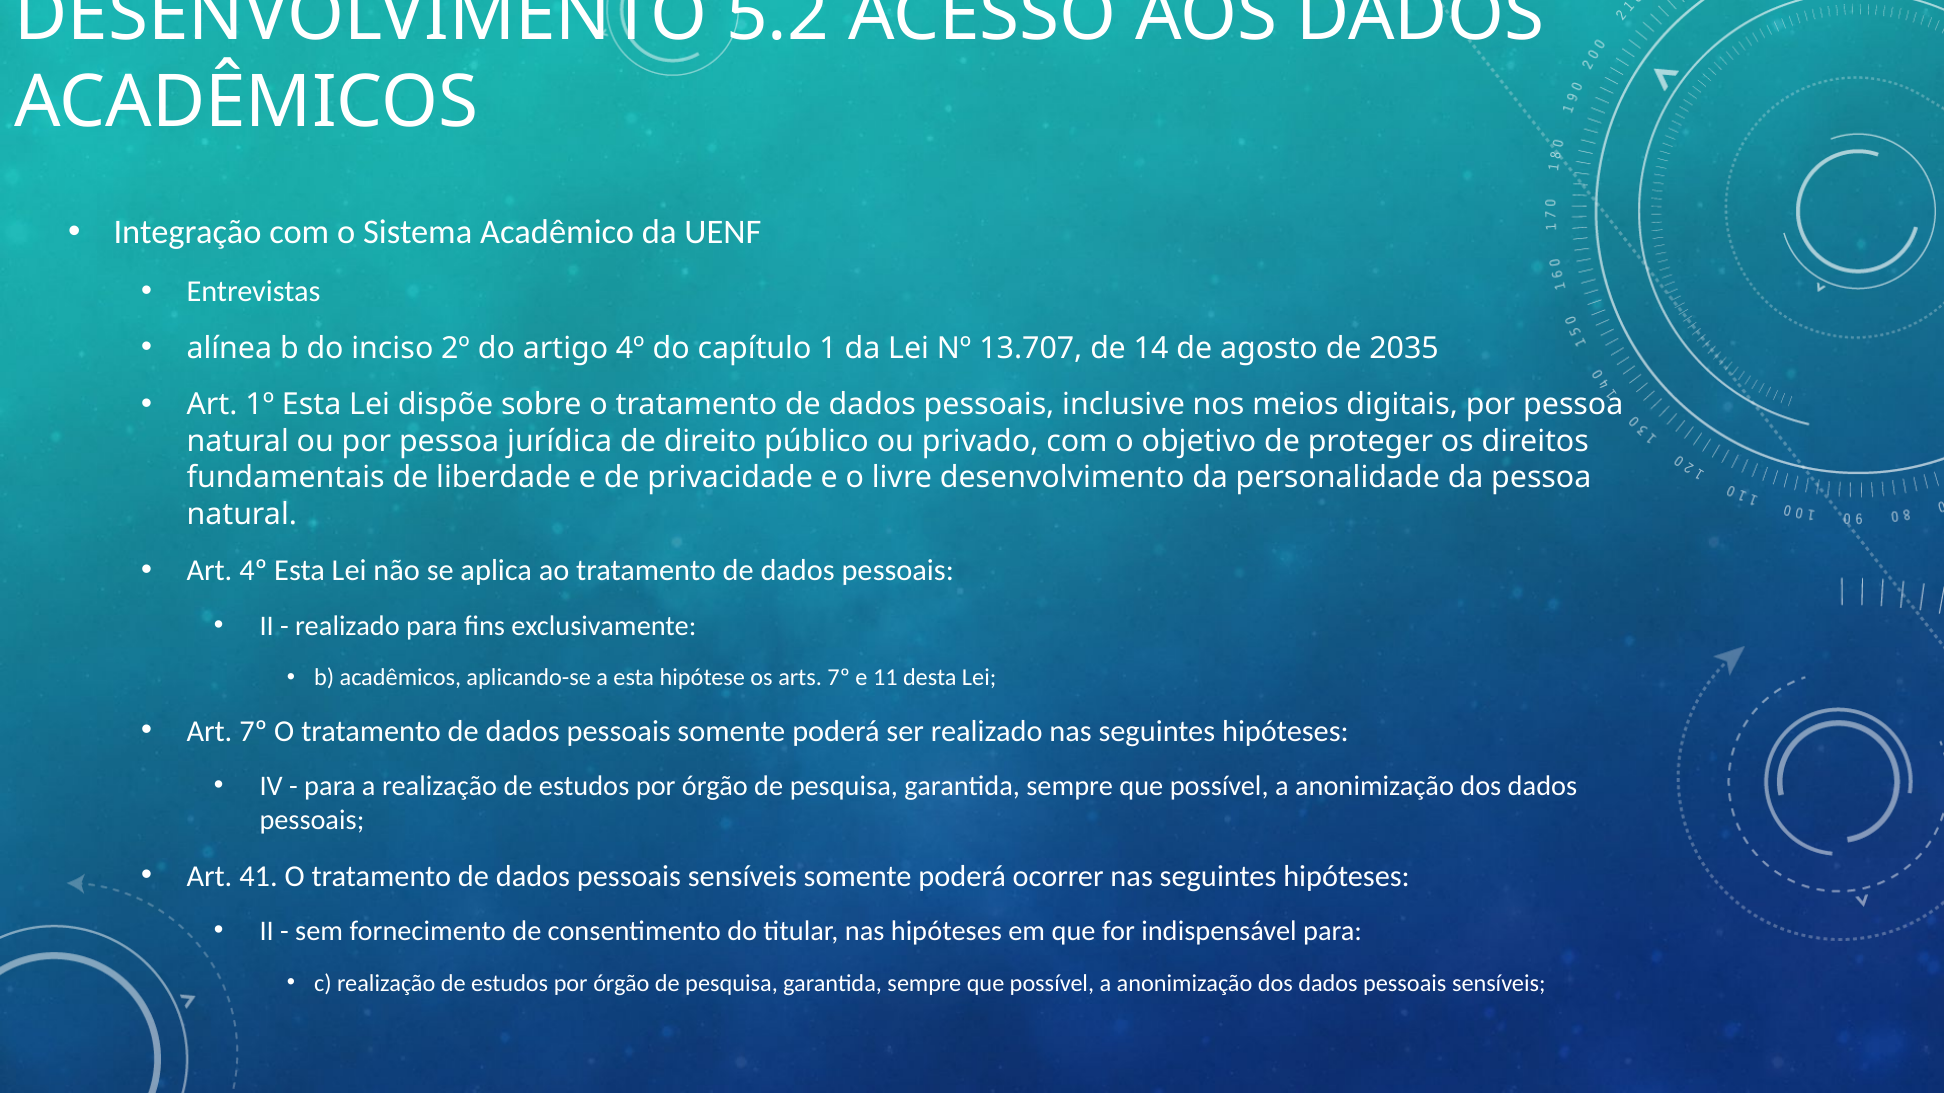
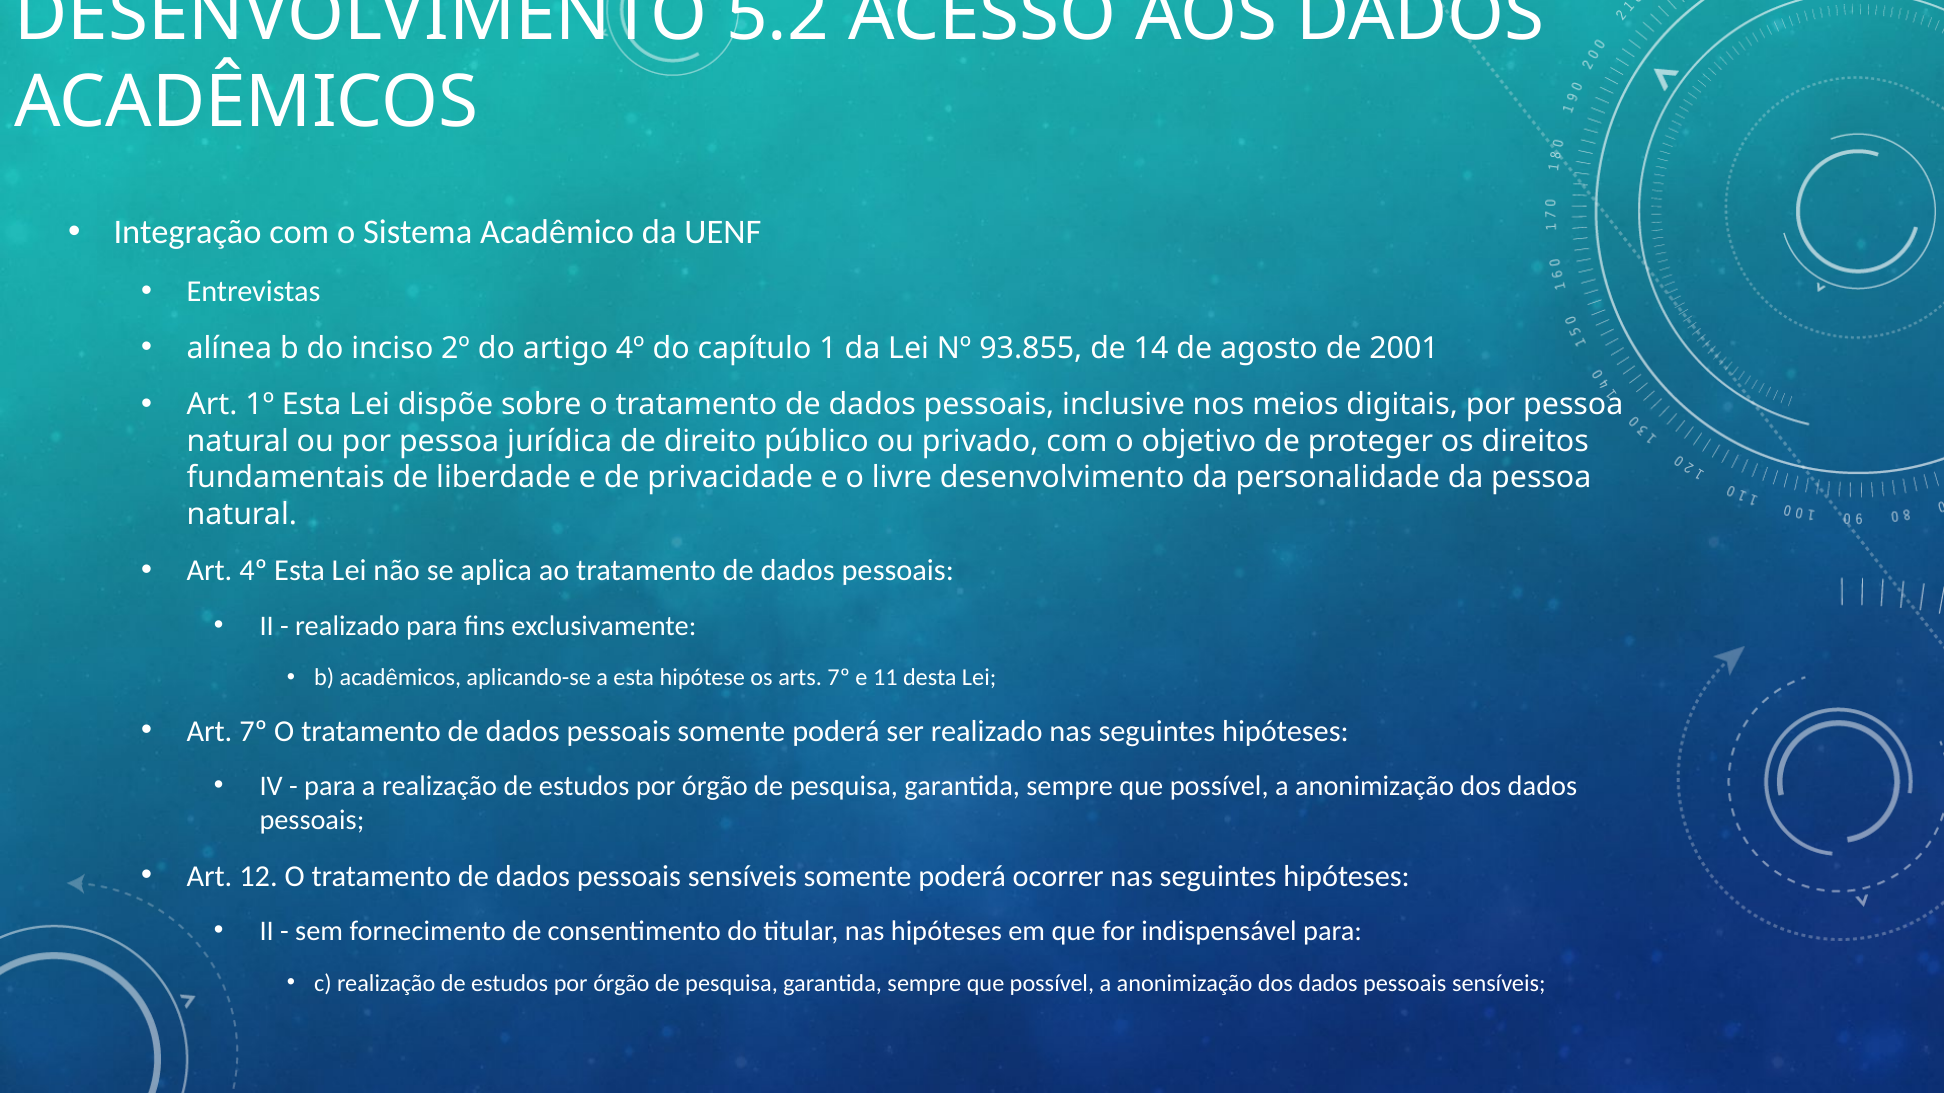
13.707: 13.707 -> 93.855
2035: 2035 -> 2001
41: 41 -> 12
